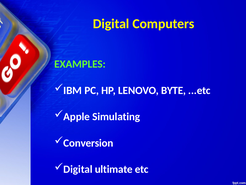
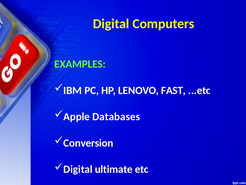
BYTE: BYTE -> FAST
Simulating: Simulating -> Databases
